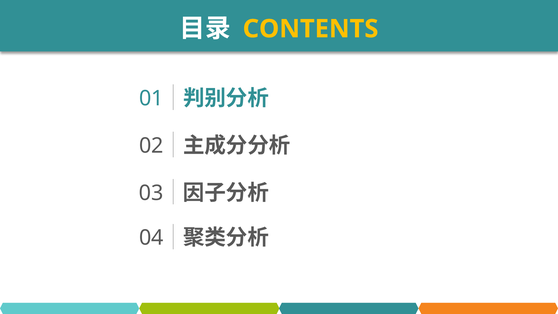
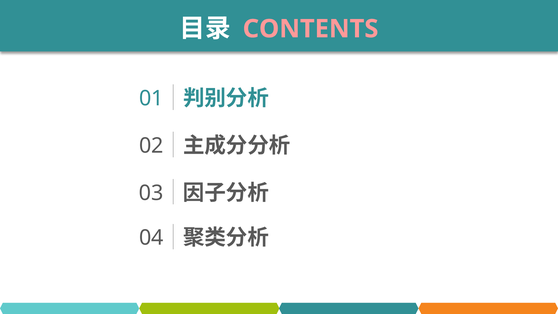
CONTENTS colour: yellow -> pink
